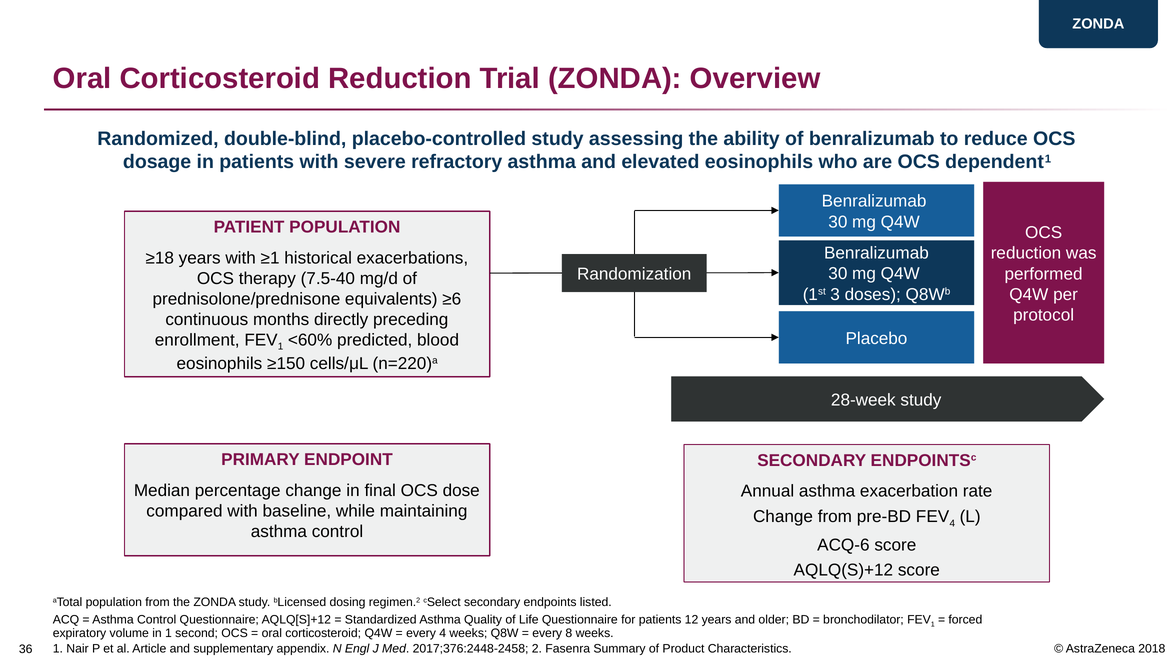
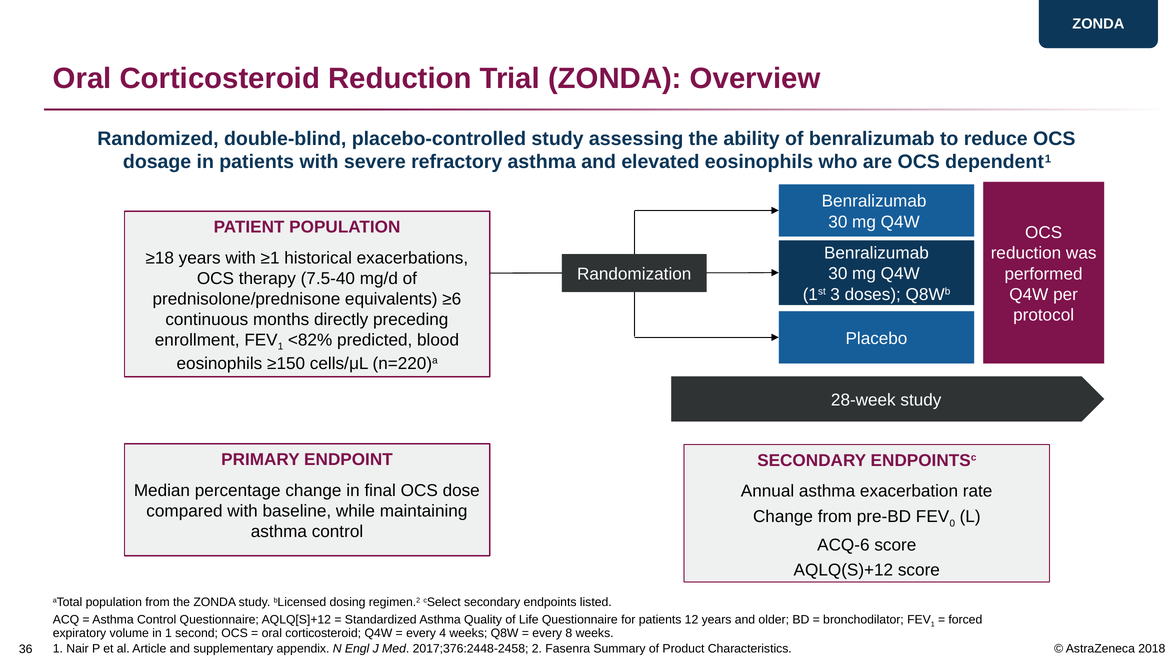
<60%: <60% -> <82%
4 at (952, 524): 4 -> 0
